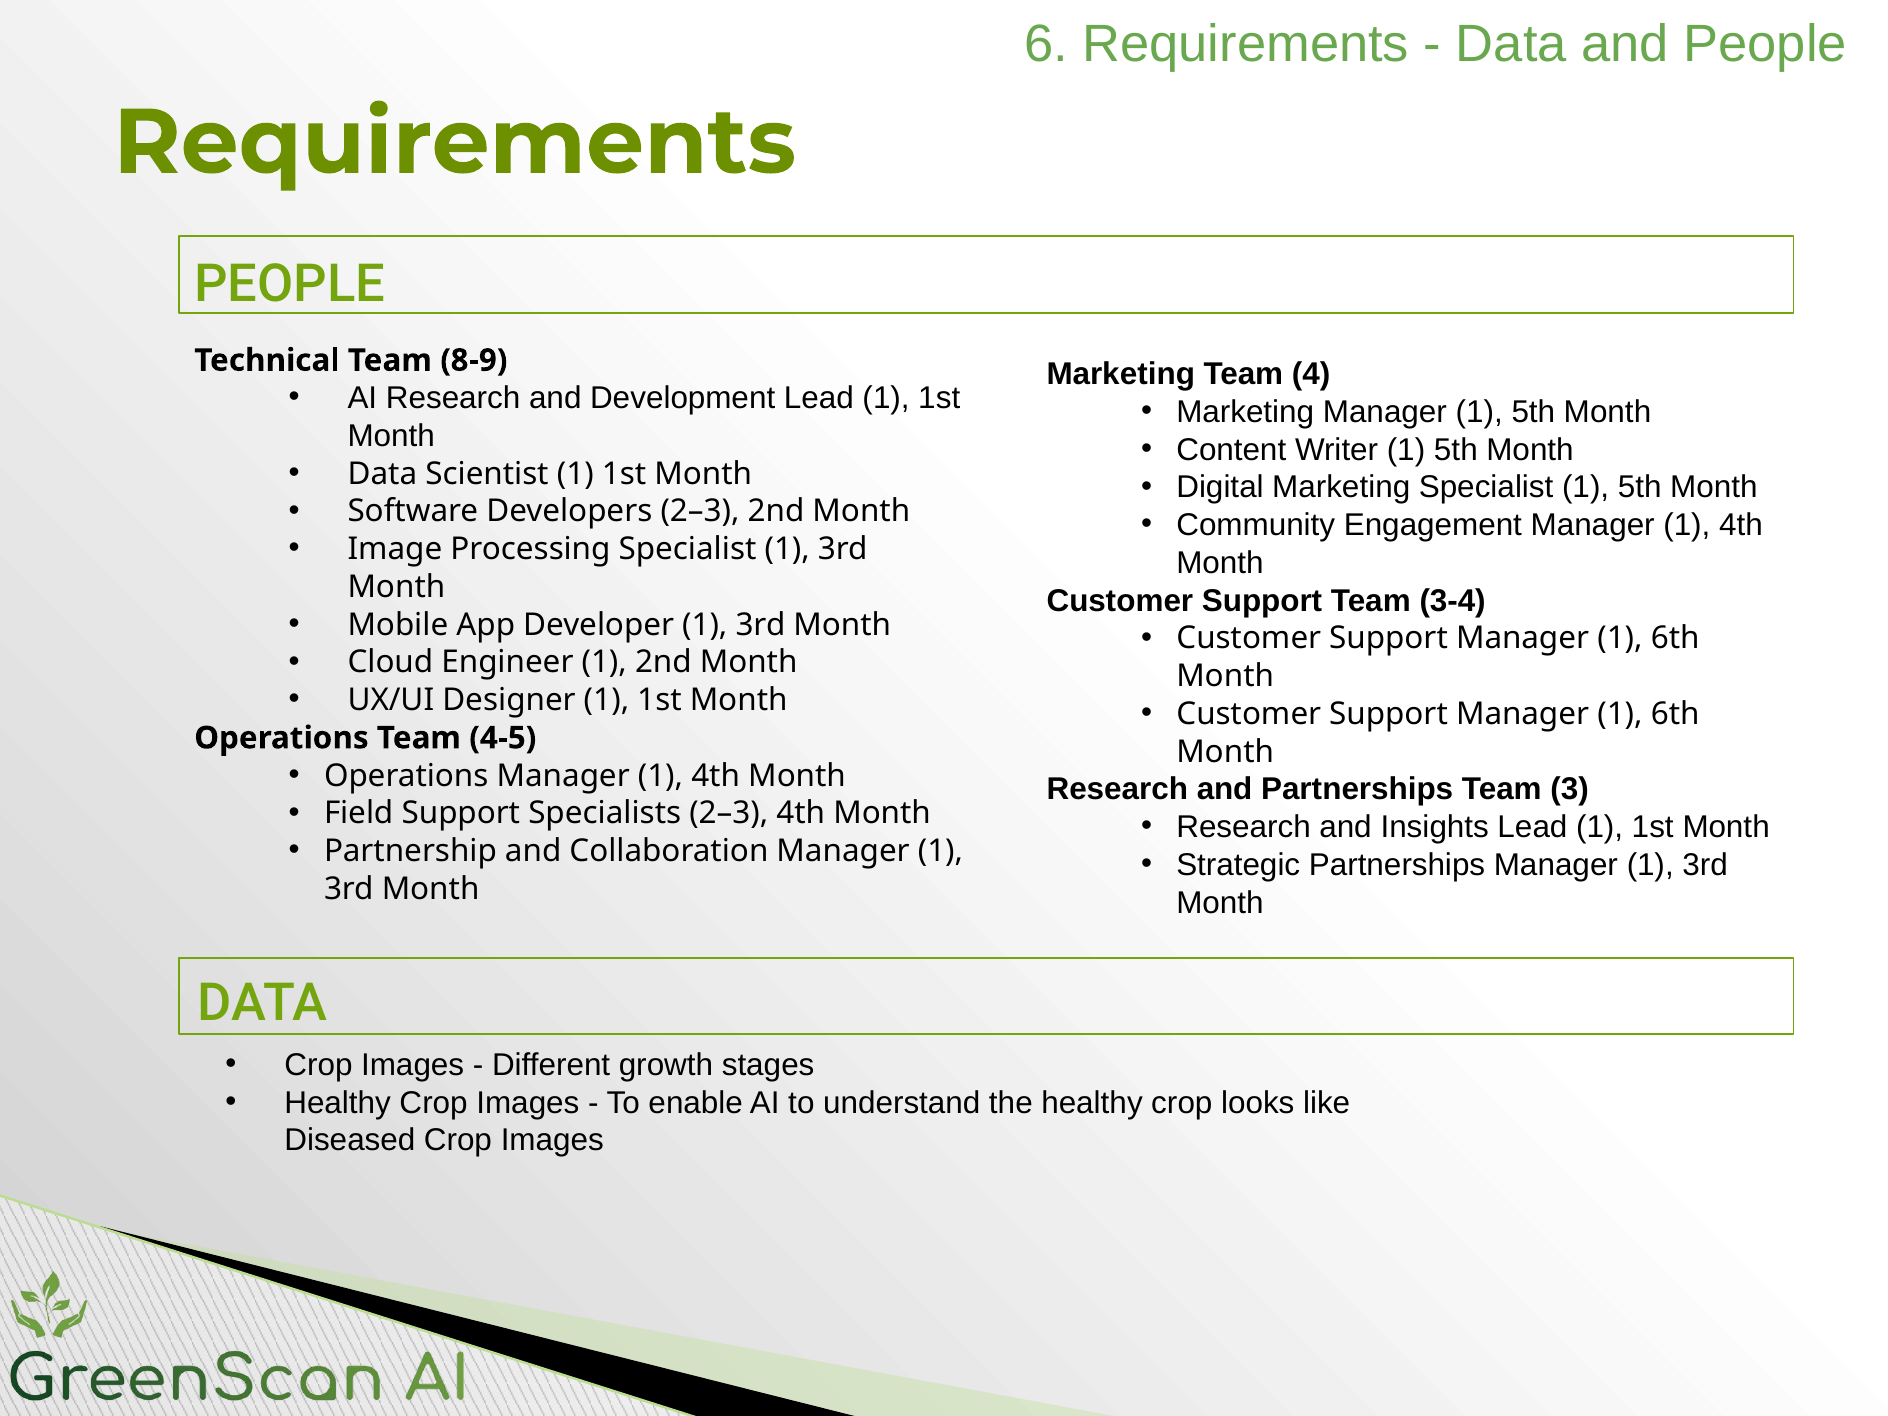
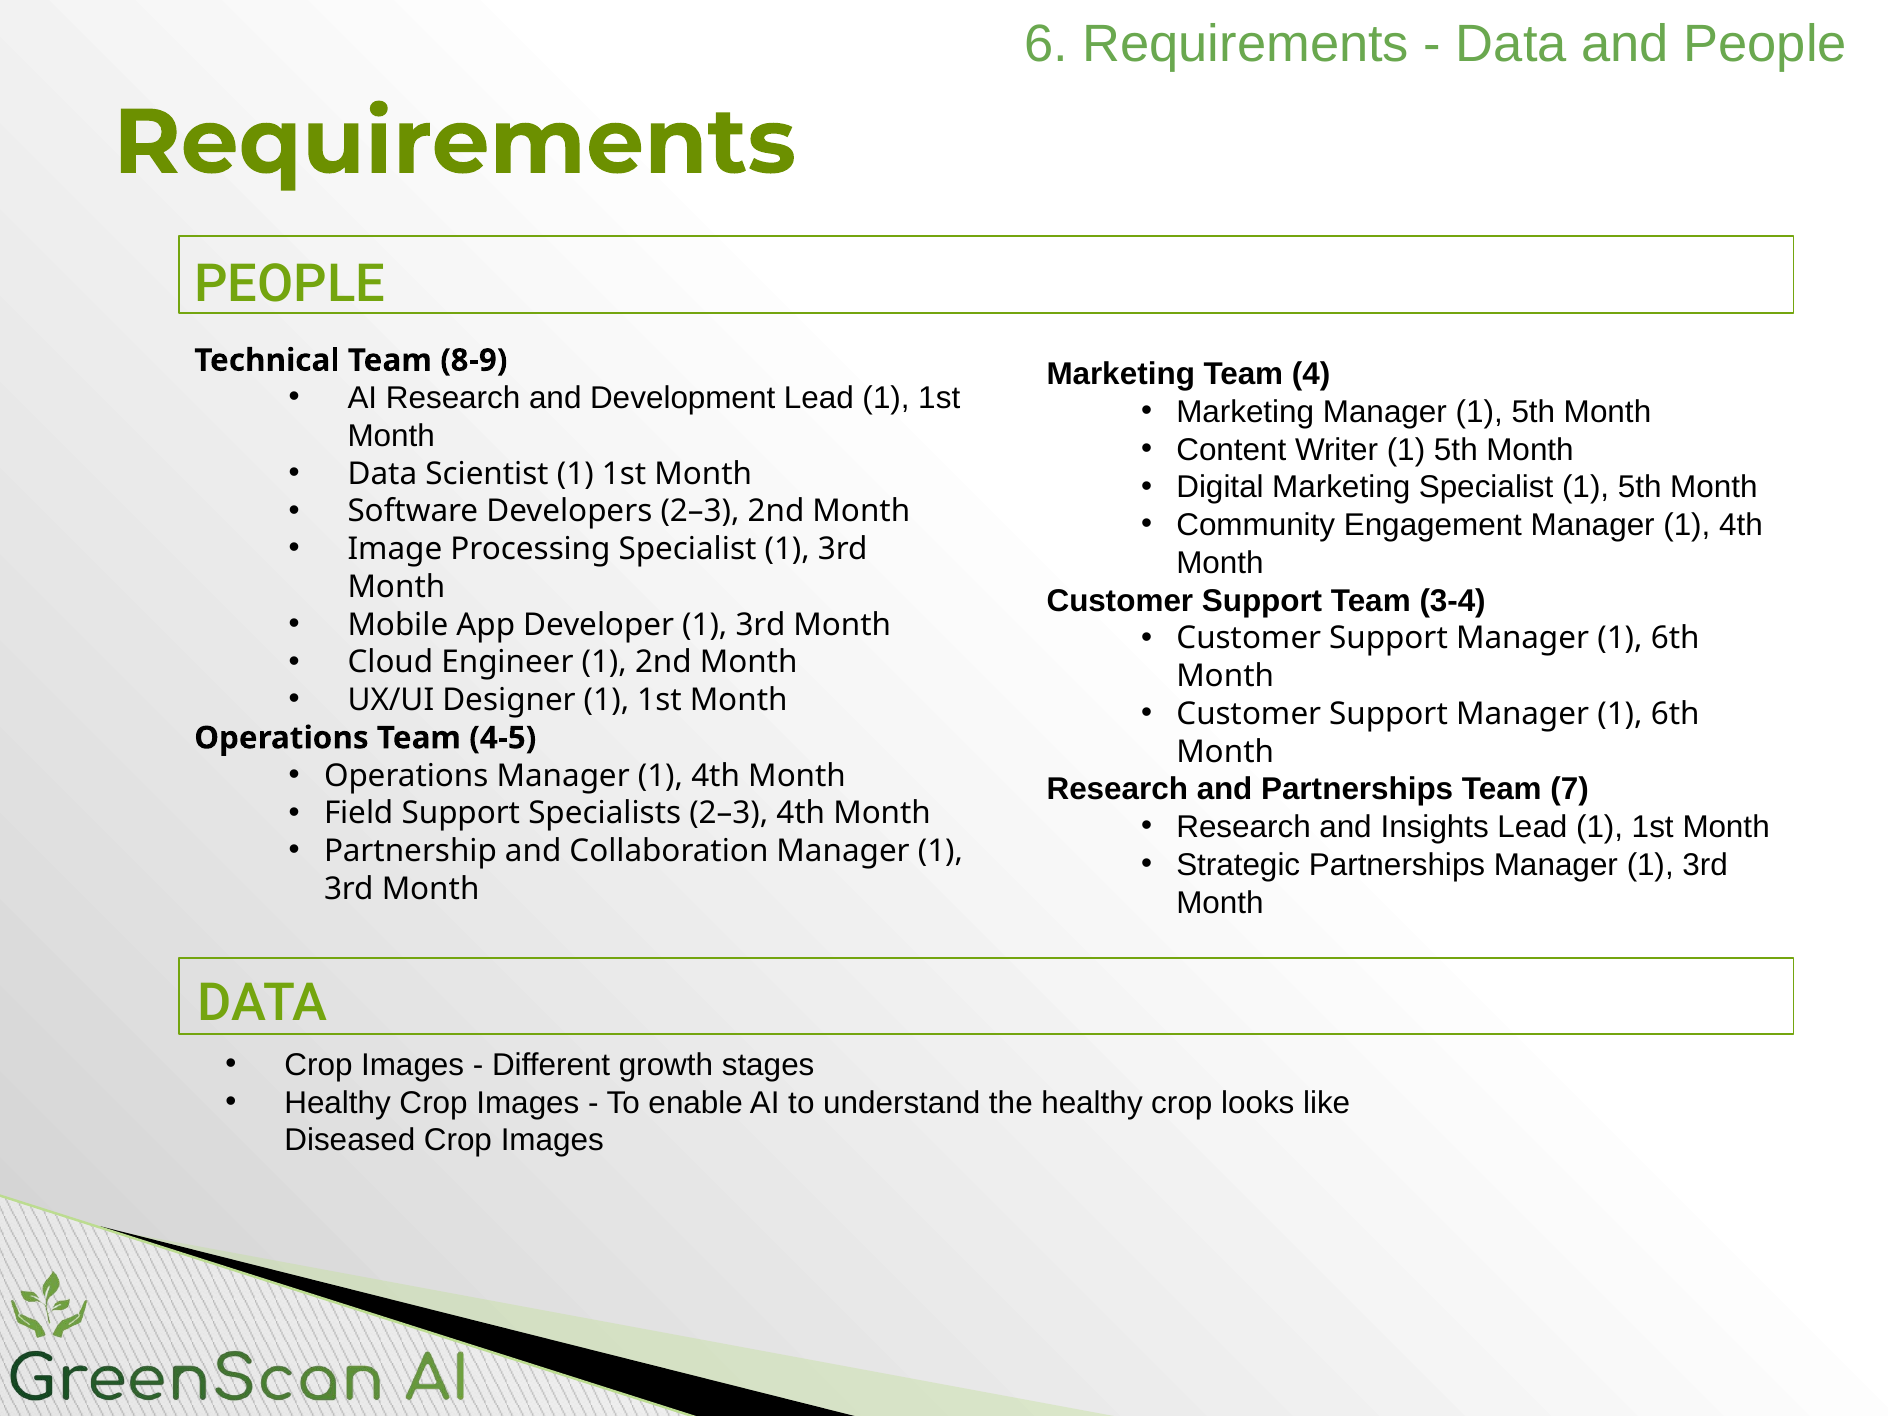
3: 3 -> 7
